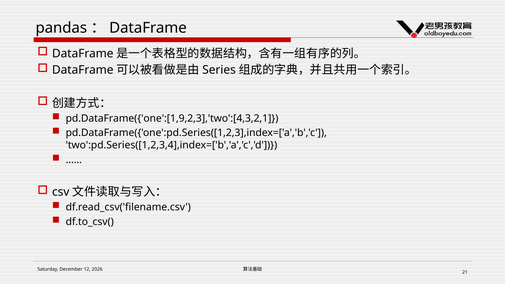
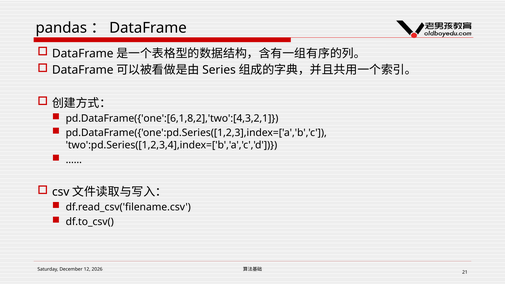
pd.DataFrame({'one':[1,9,2,3],'two':[4,3,2,1: pd.DataFrame({'one':[1,9,2,3],'two':[4,3,2,1 -> pd.DataFrame({'one':[6,1,8,2],'two':[4,3,2,1
